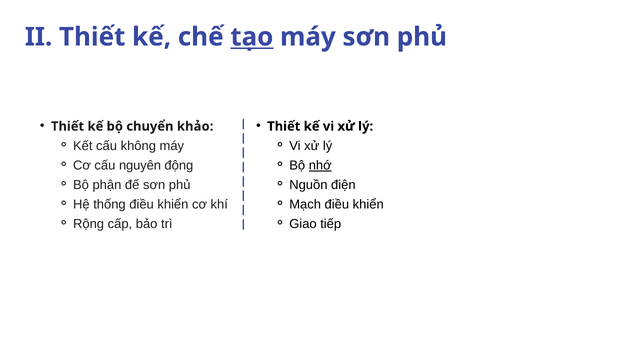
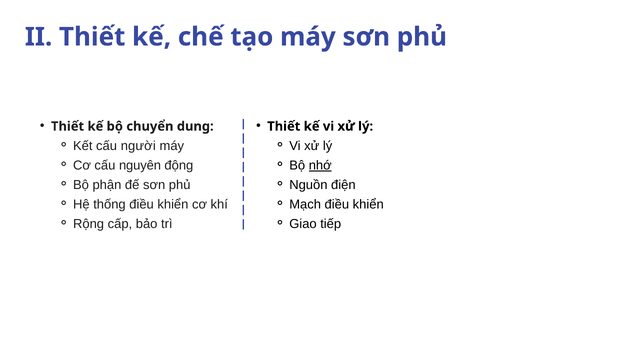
tạo underline: present -> none
khảo: khảo -> dung
không: không -> người
